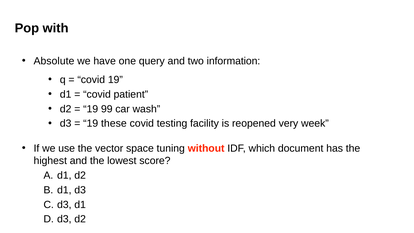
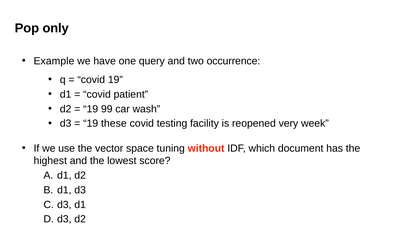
with: with -> only
Absolute: Absolute -> Example
information: information -> occurrence
